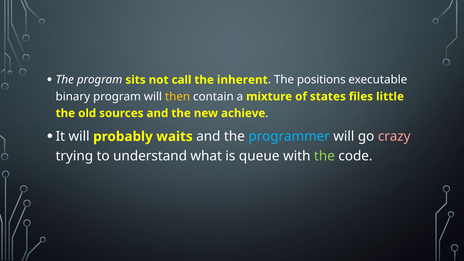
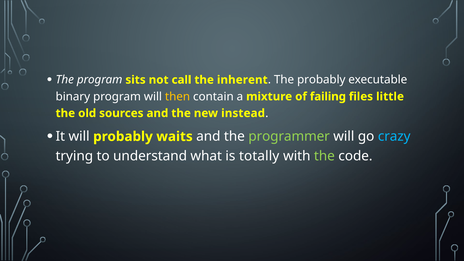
The positions: positions -> probably
states: states -> failing
achieve: achieve -> instead
programmer colour: light blue -> light green
crazy colour: pink -> light blue
queue: queue -> totally
